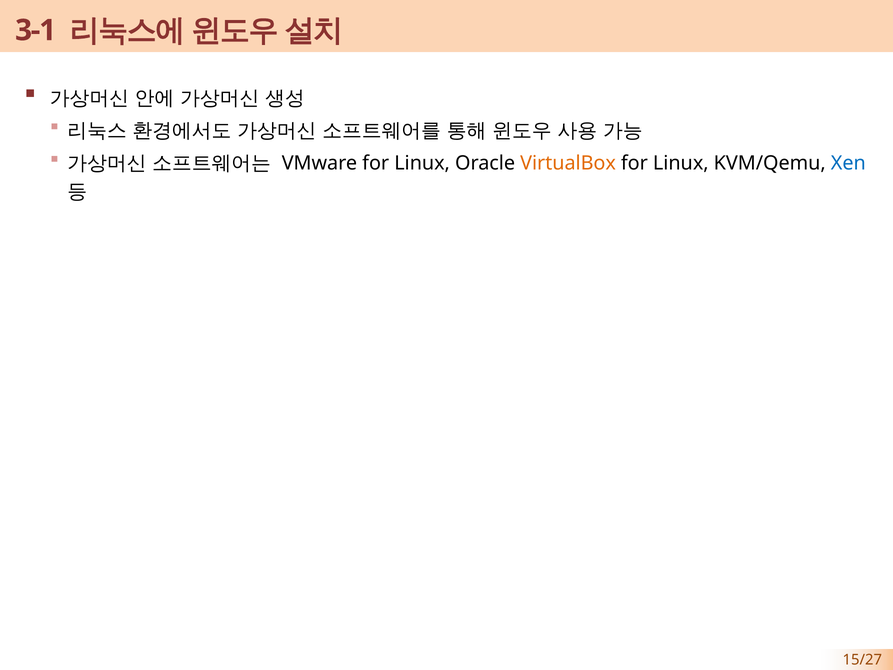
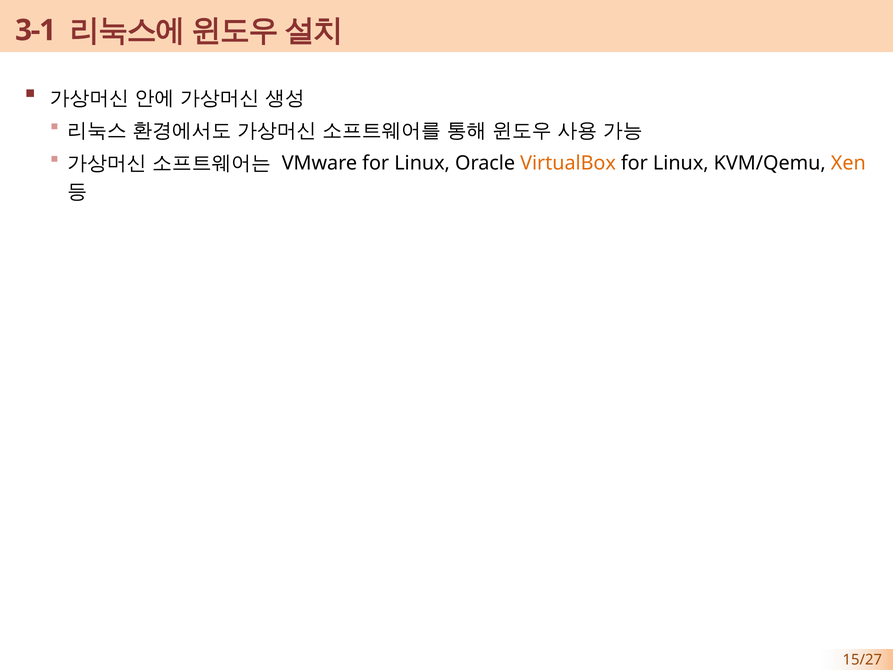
Xen colour: blue -> orange
